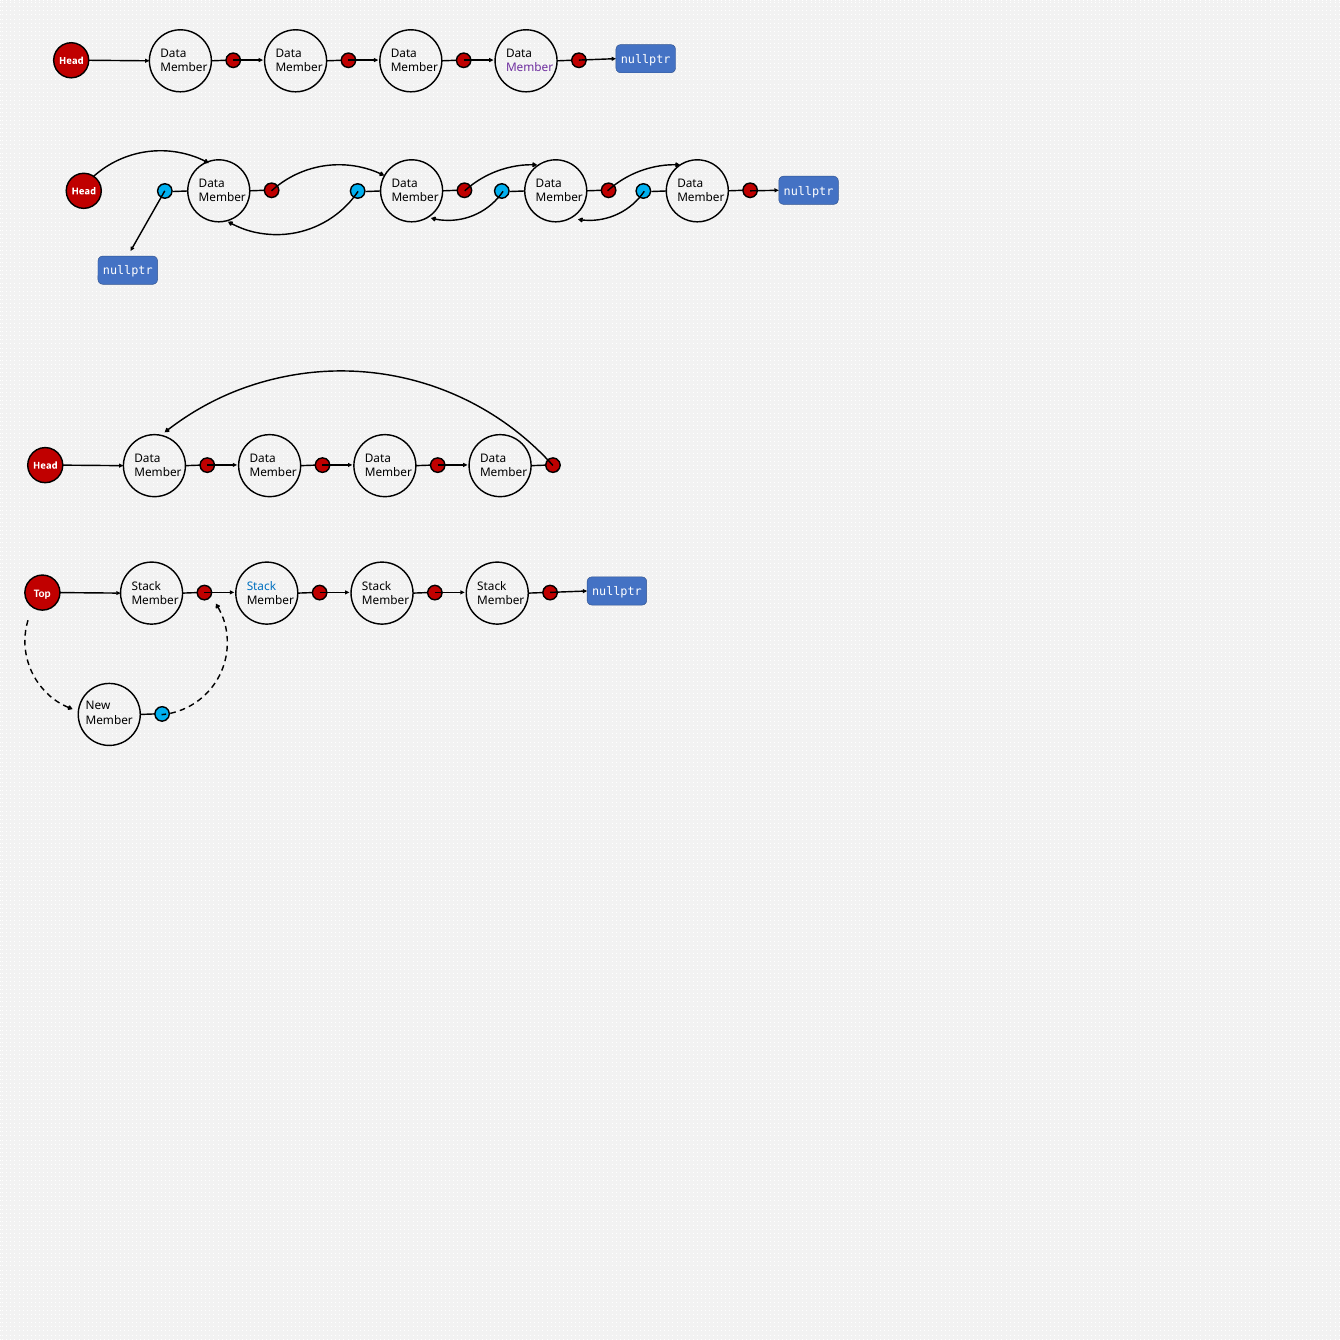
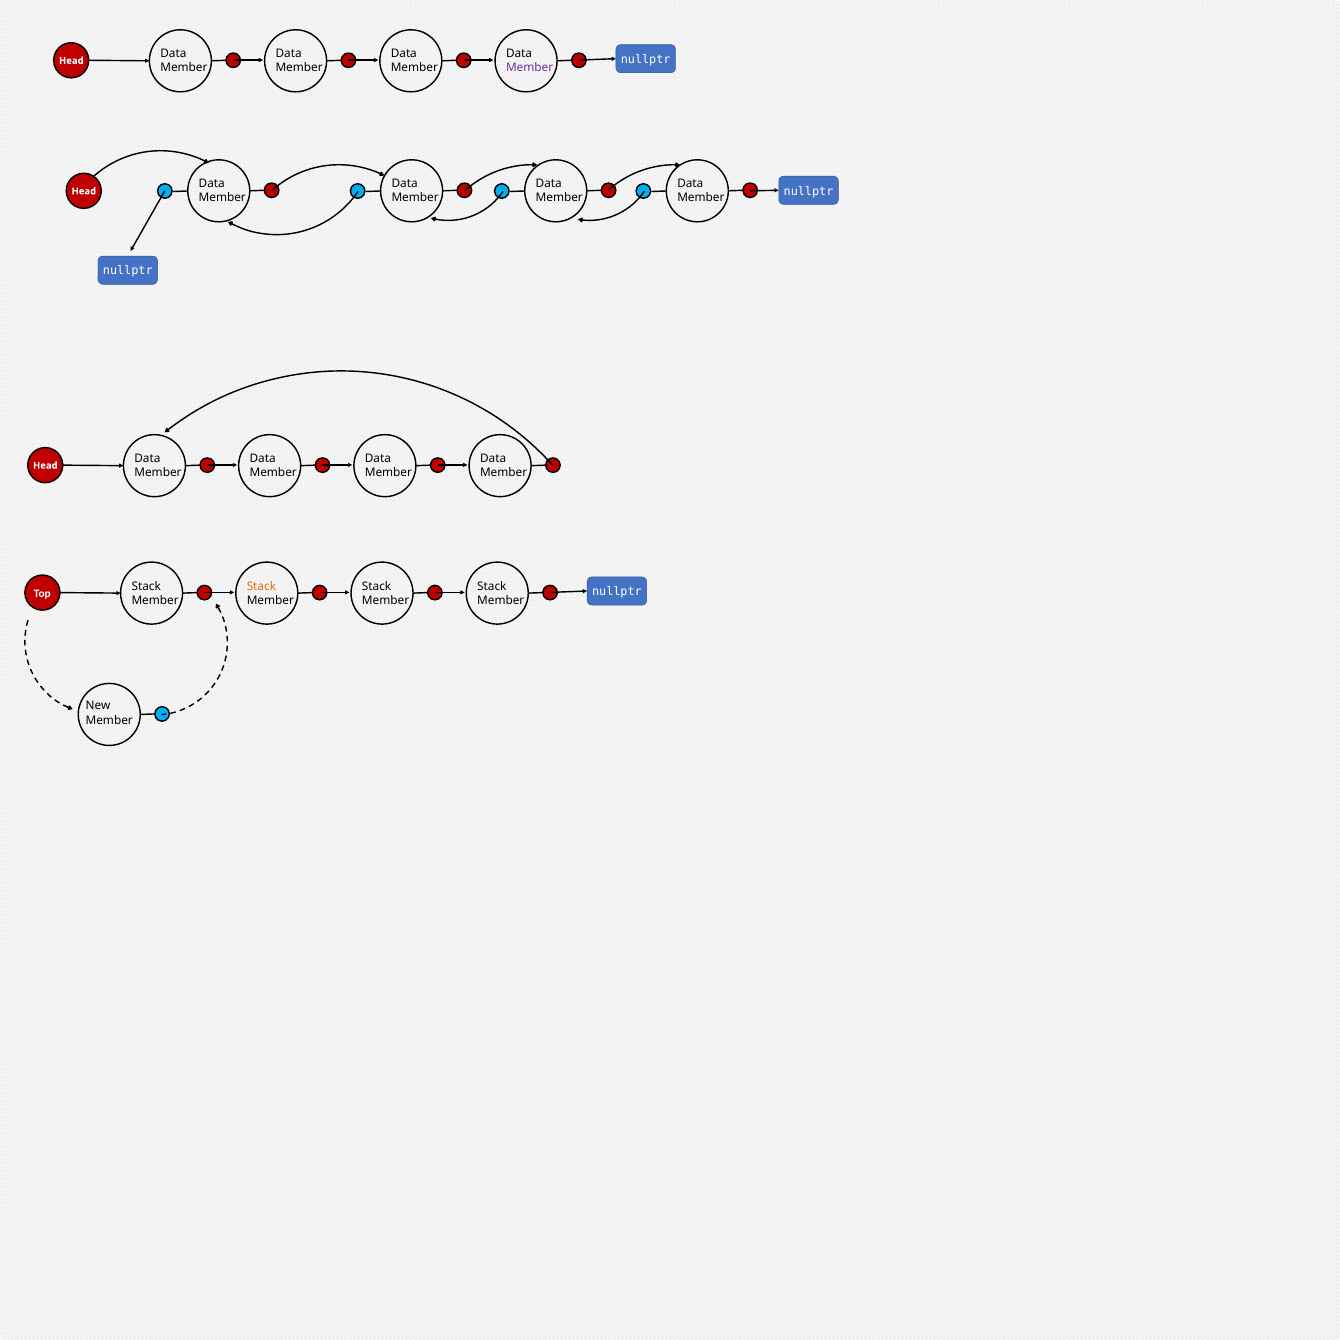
Stack at (261, 586) colour: blue -> orange
